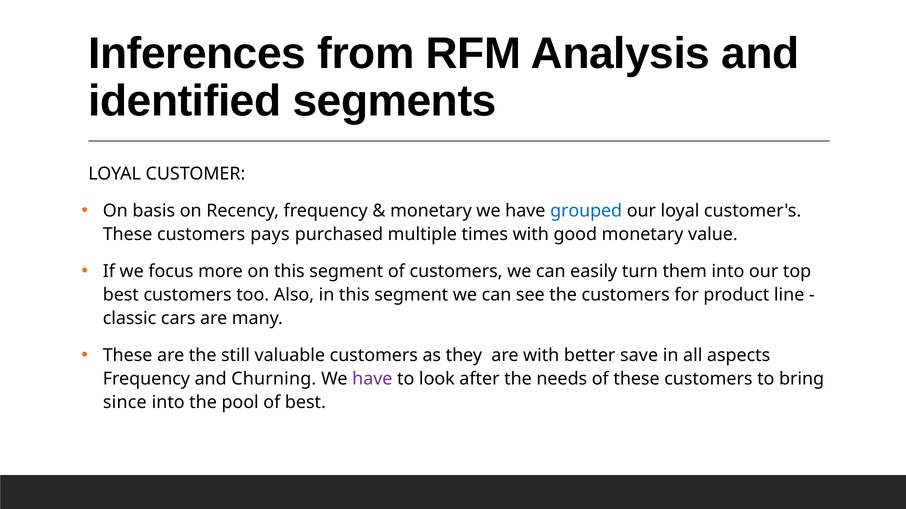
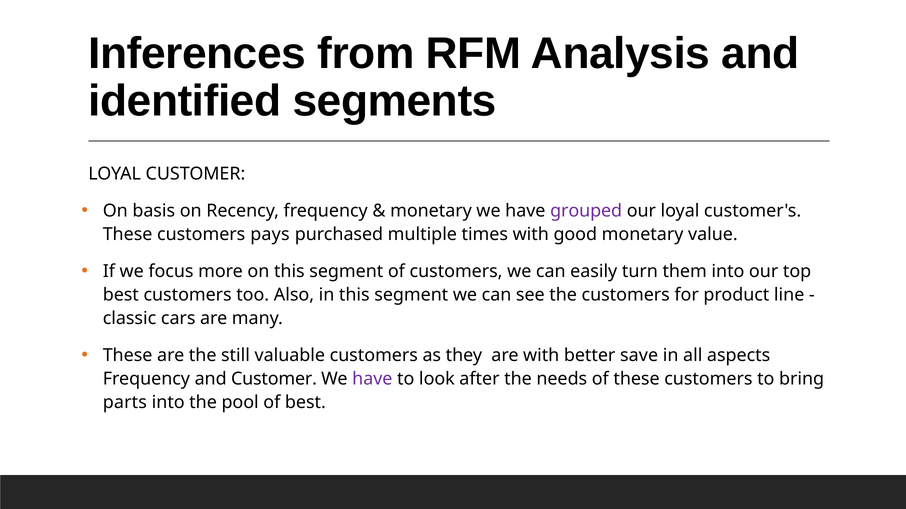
grouped colour: blue -> purple
and Churning: Churning -> Customer
since: since -> parts
